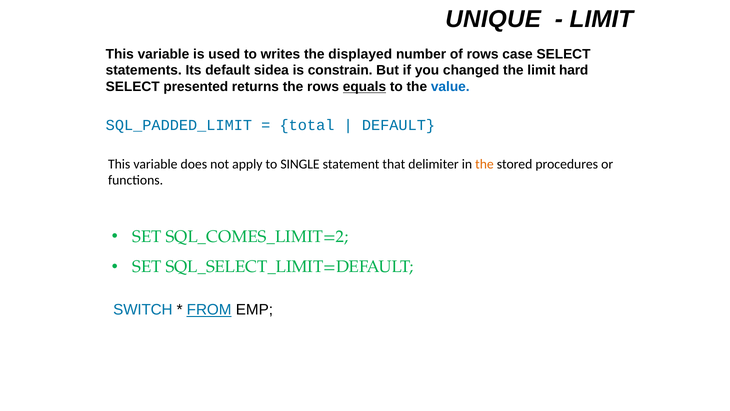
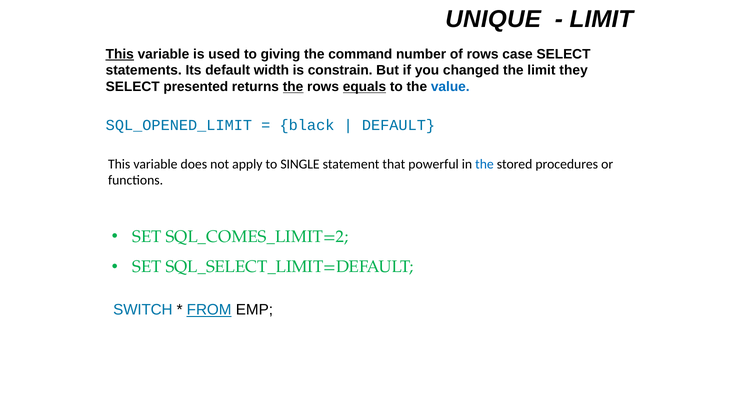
This at (120, 54) underline: none -> present
writes: writes -> giving
displayed: displayed -> command
sidea: sidea -> width
hard: hard -> they
the at (293, 87) underline: none -> present
SQL_PADDED_LIMIT: SQL_PADDED_LIMIT -> SQL_OPENED_LIMIT
total: total -> black
delimiter: delimiter -> powerful
the at (484, 164) colour: orange -> blue
